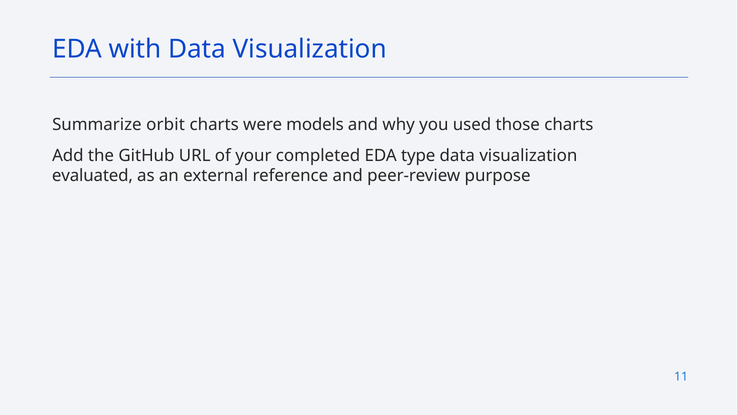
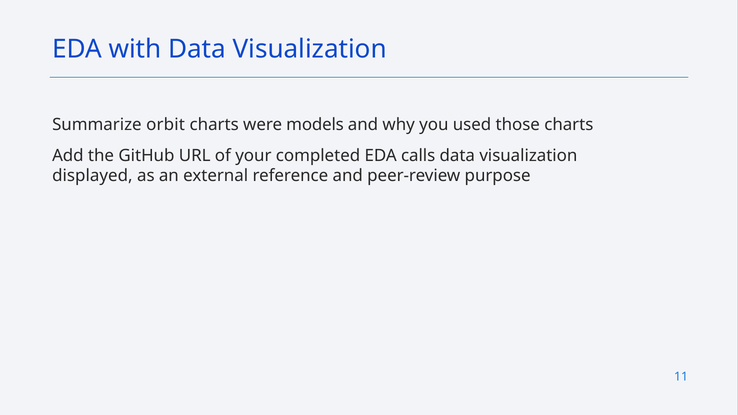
type: type -> calls
evaluated: evaluated -> displayed
